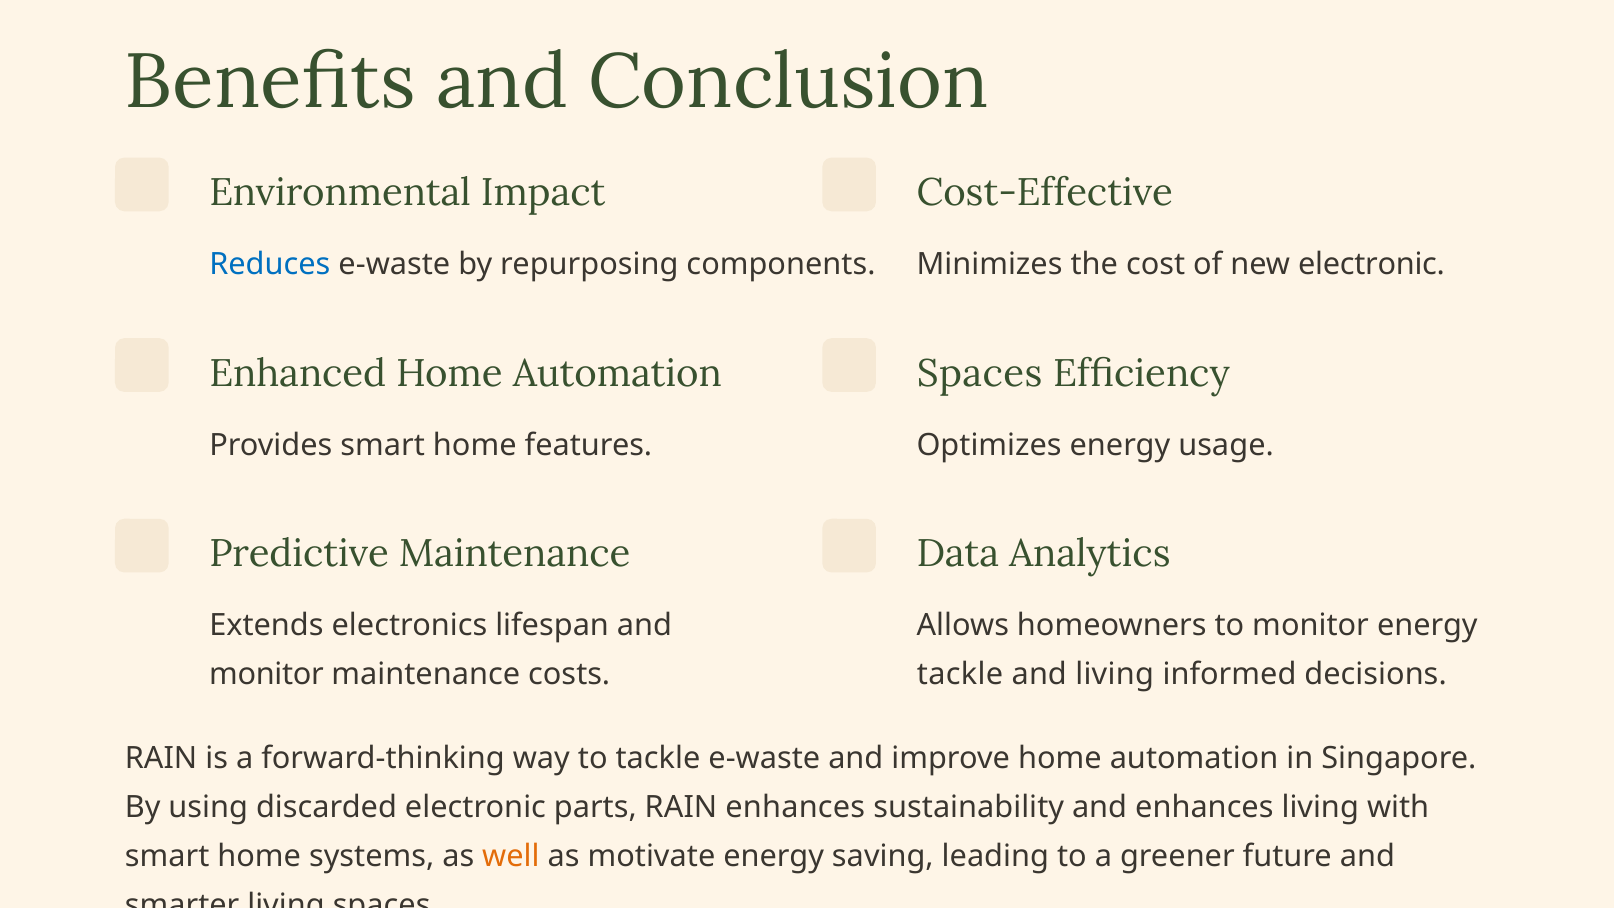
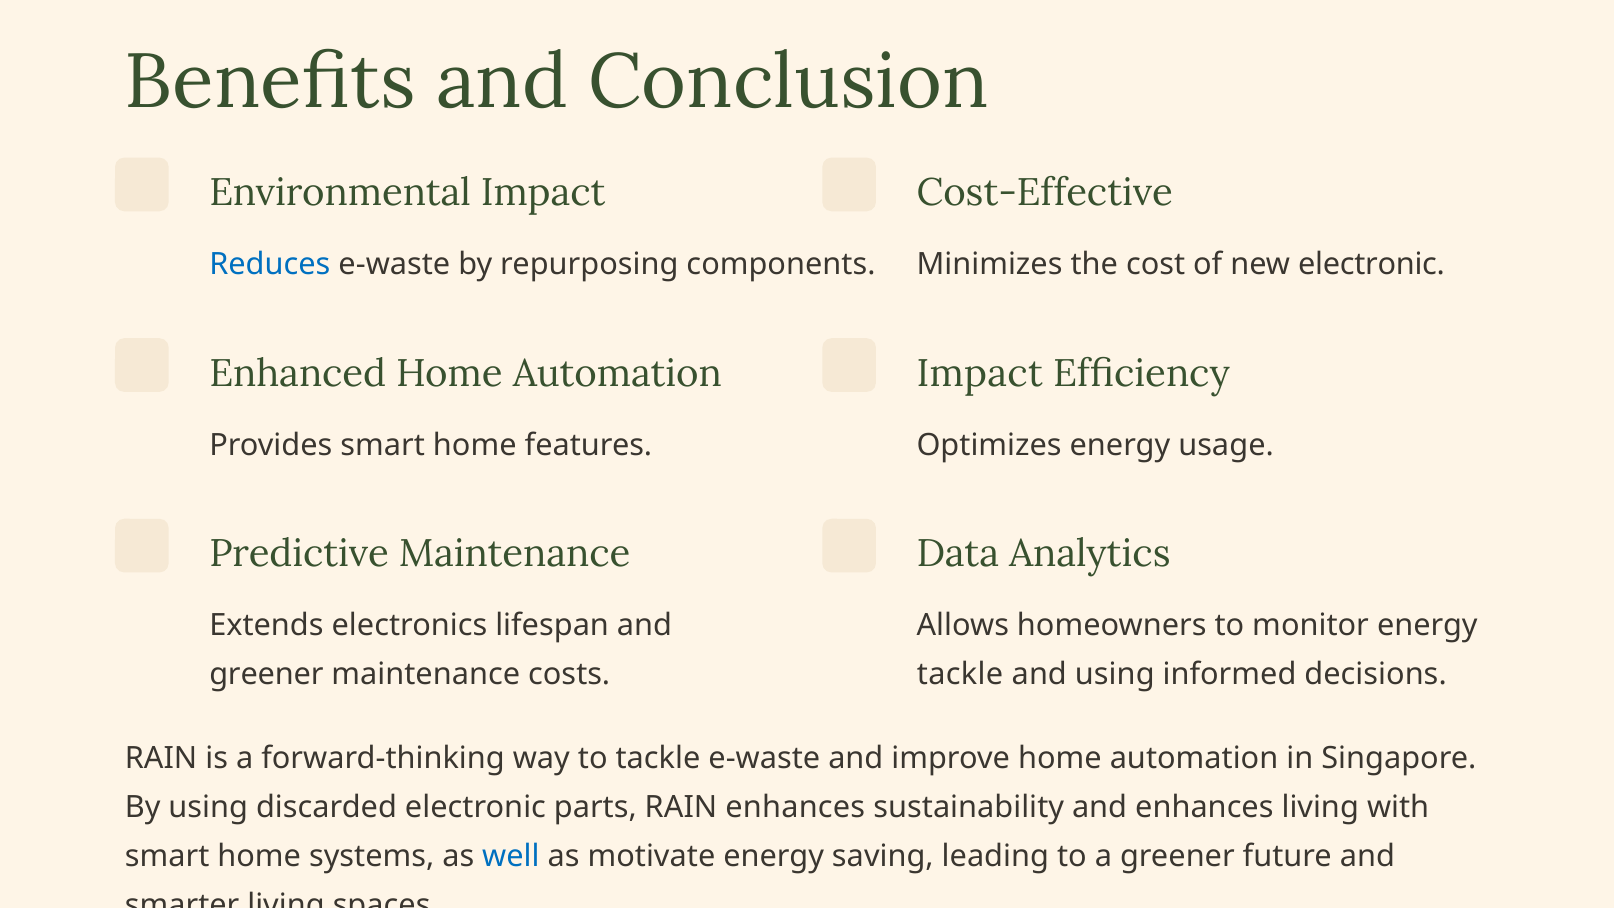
Spaces at (980, 374): Spaces -> Impact
monitor at (266, 675): monitor -> greener
and living: living -> using
well colour: orange -> blue
